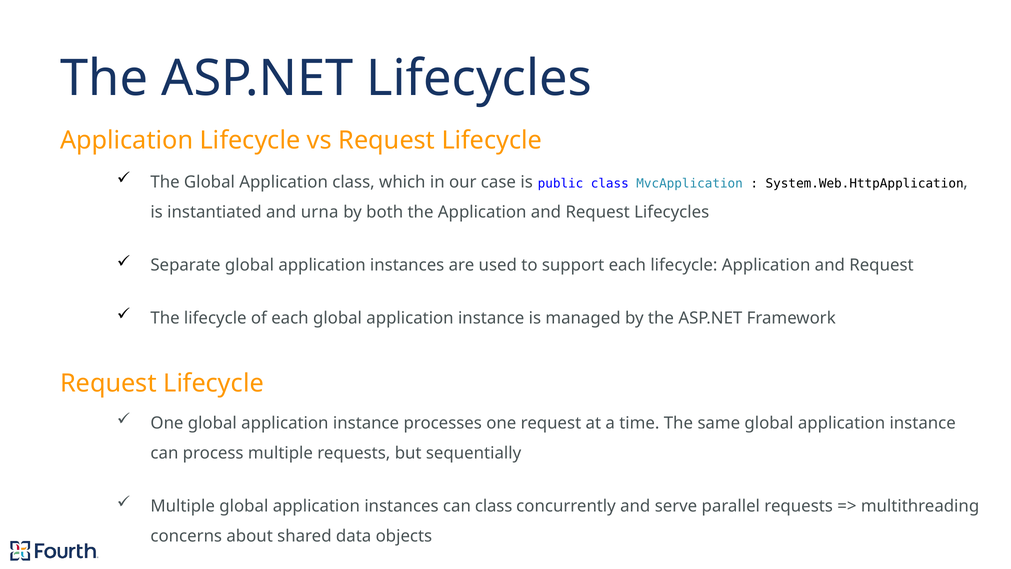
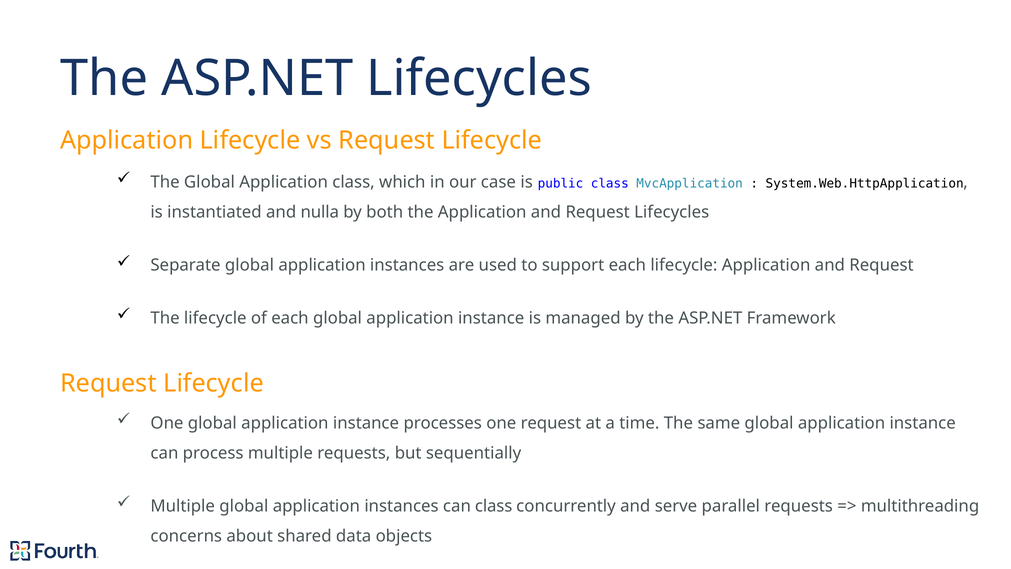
urna: urna -> nulla
